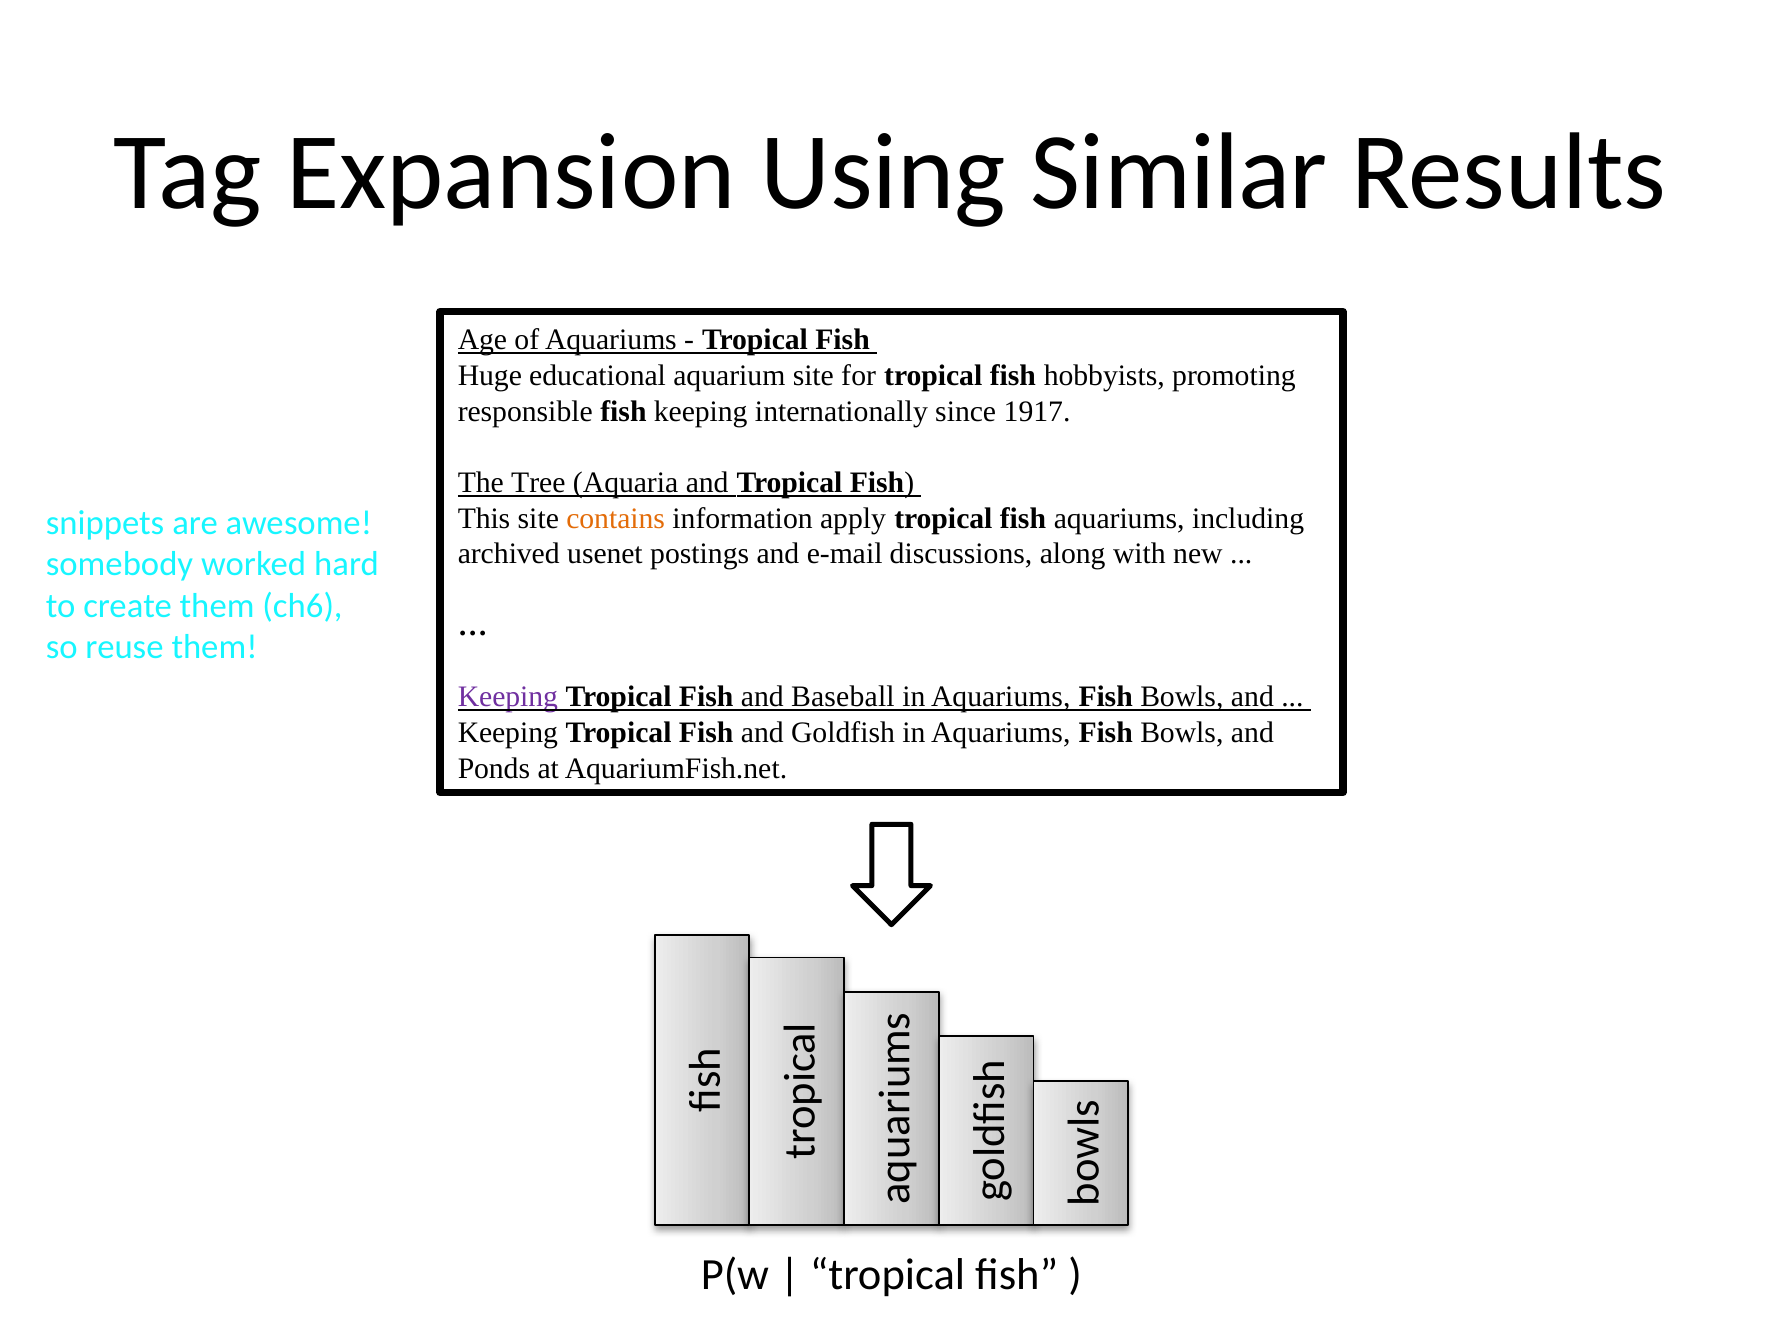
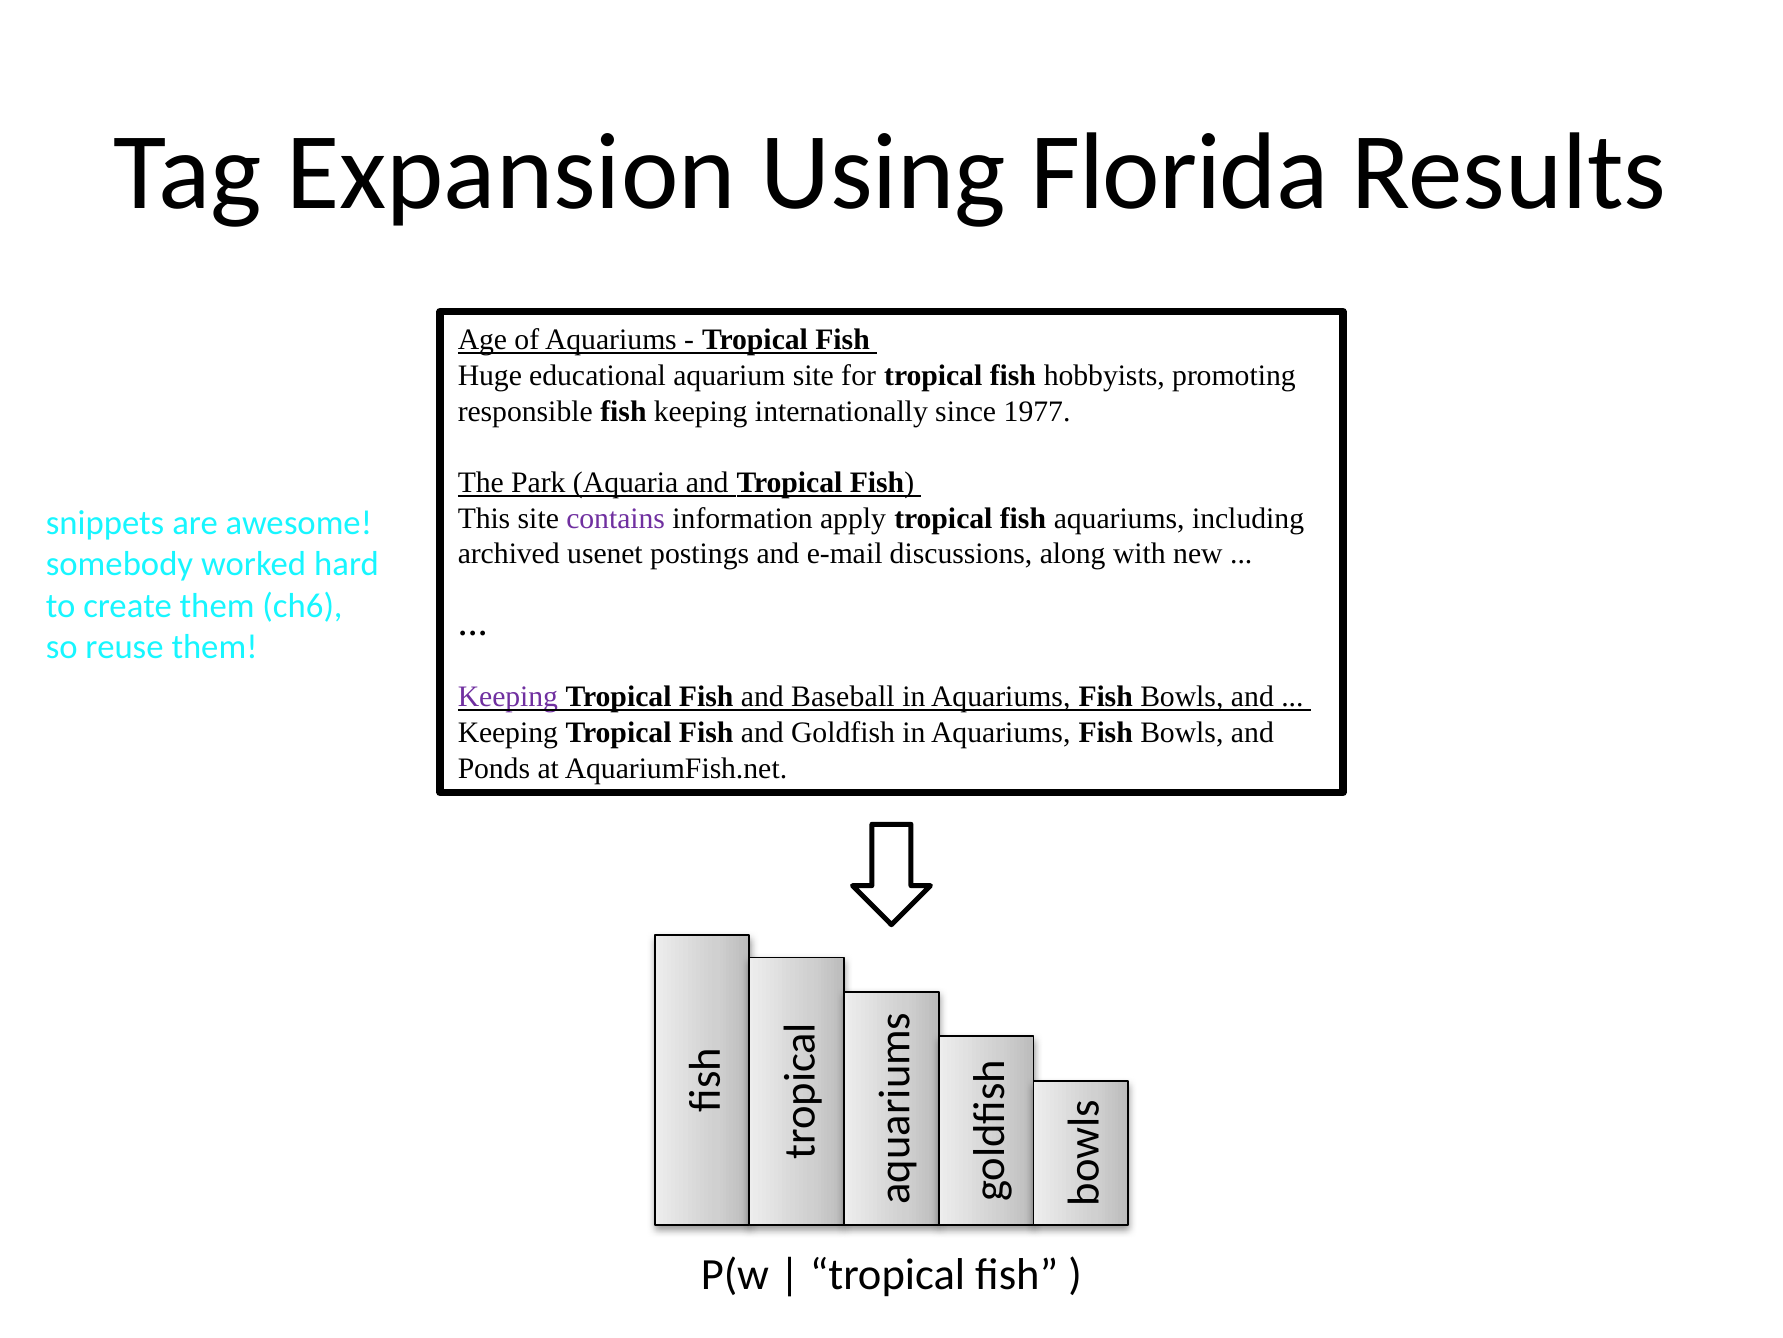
Similar: Similar -> Florida
1917: 1917 -> 1977
Tree: Tree -> Park
contains colour: orange -> purple
